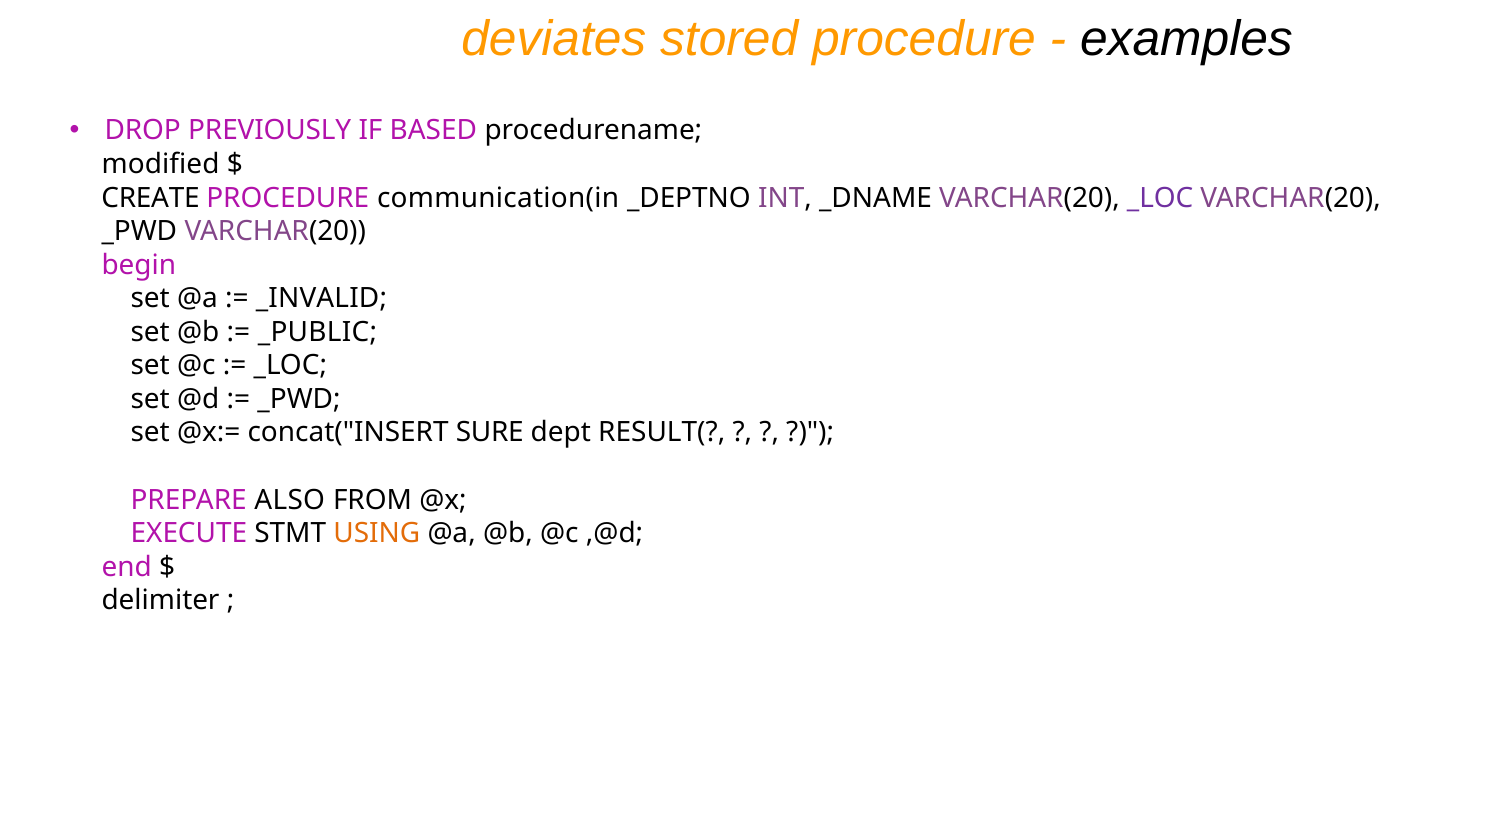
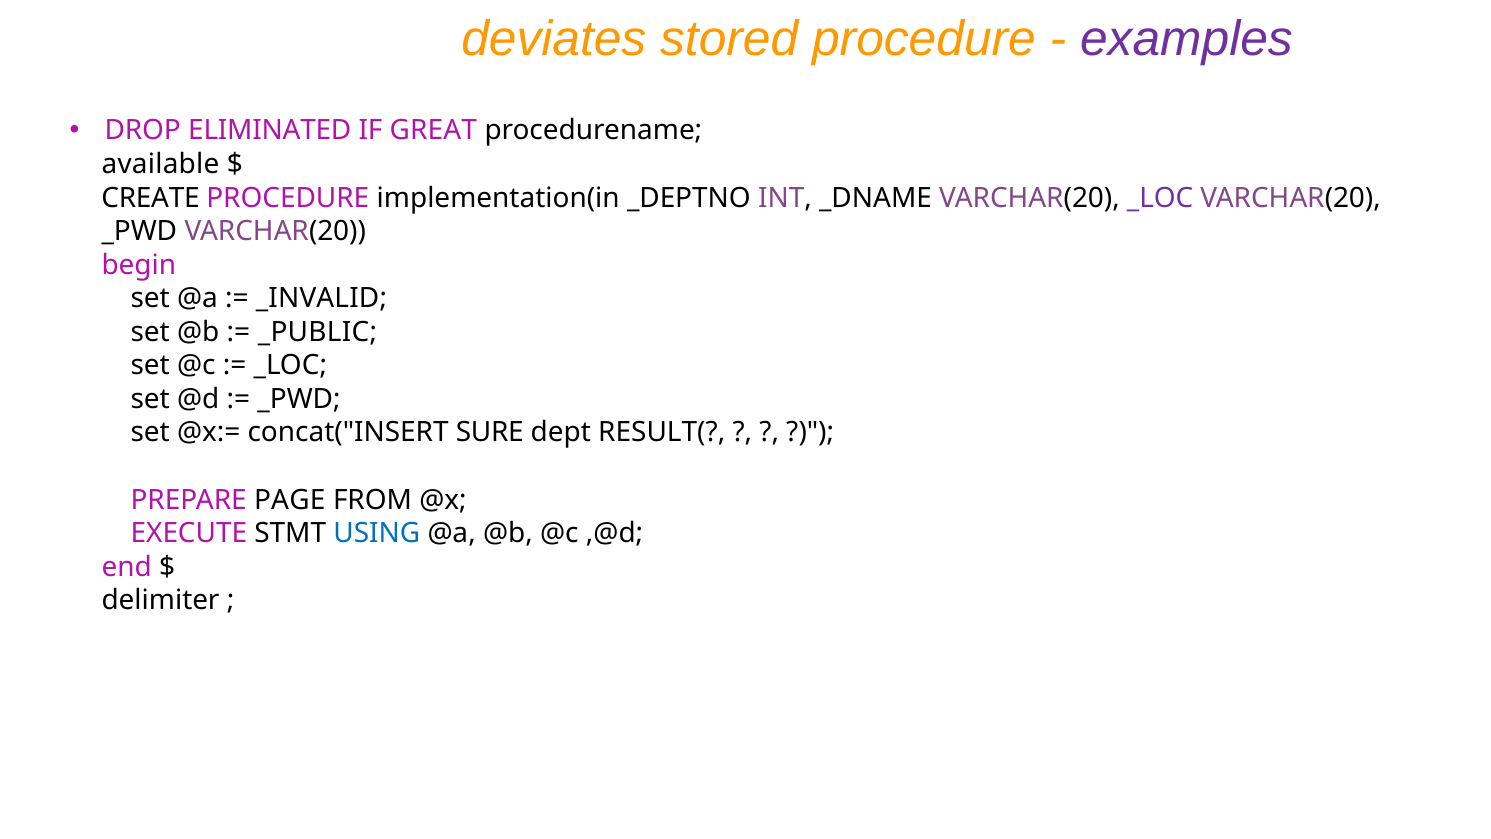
examples colour: black -> purple
PREVIOUSLY: PREVIOUSLY -> ELIMINATED
BASED: BASED -> GREAT
modified: modified -> available
communication(in: communication(in -> implementation(in
ALSO: ALSO -> PAGE
USING colour: orange -> blue
